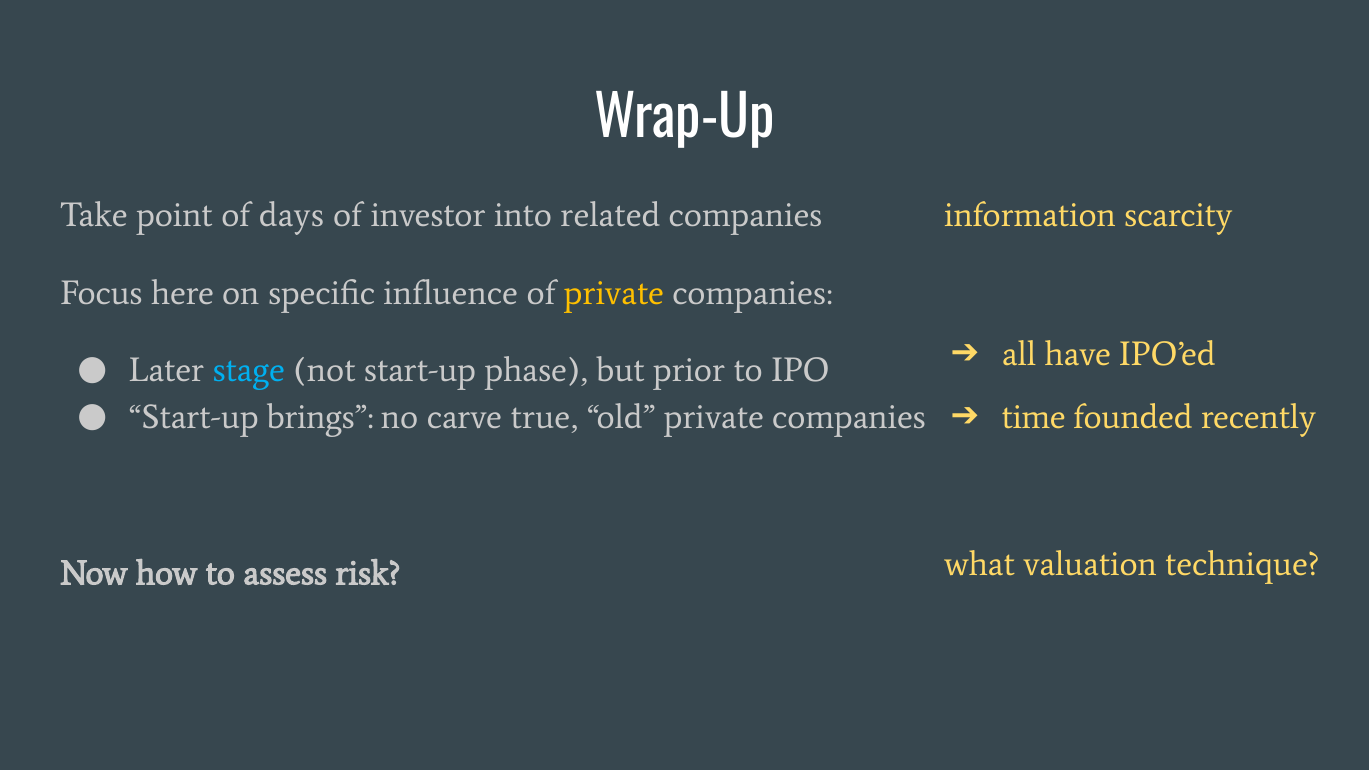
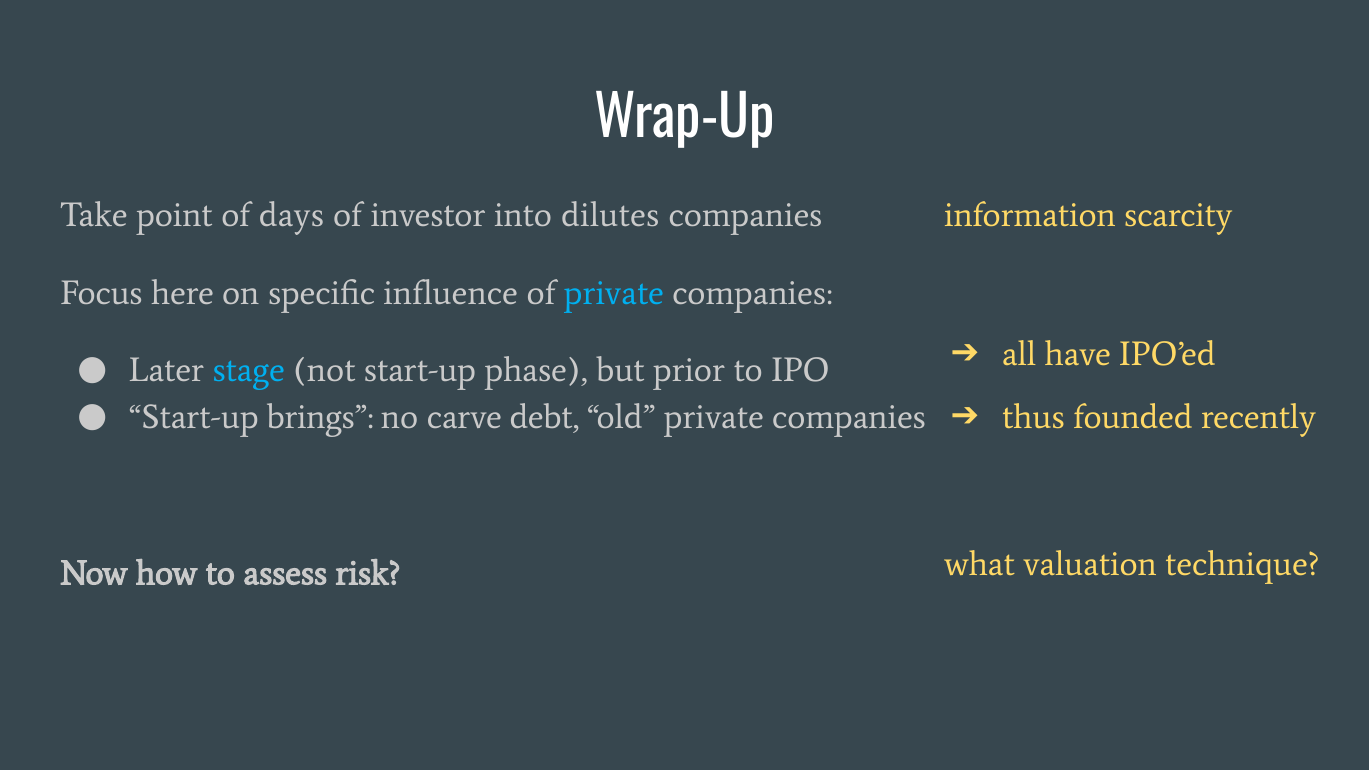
related: related -> dilutes
private at (614, 293) colour: yellow -> light blue
time: time -> thus
true: true -> debt
